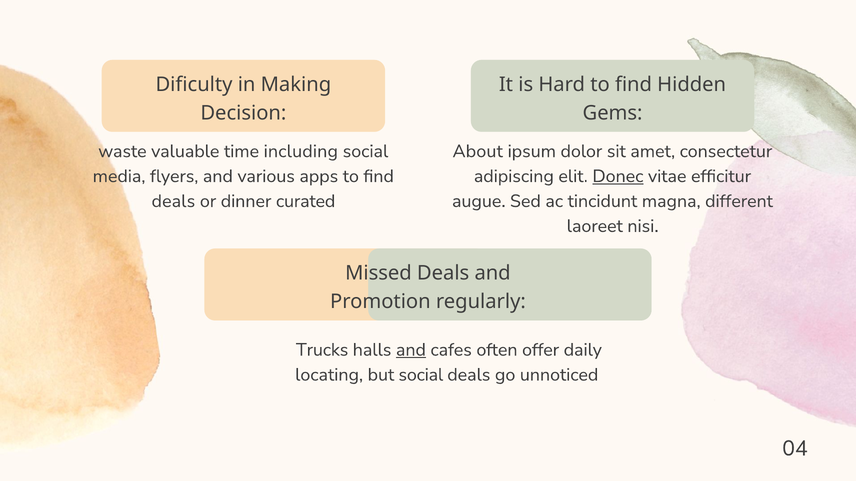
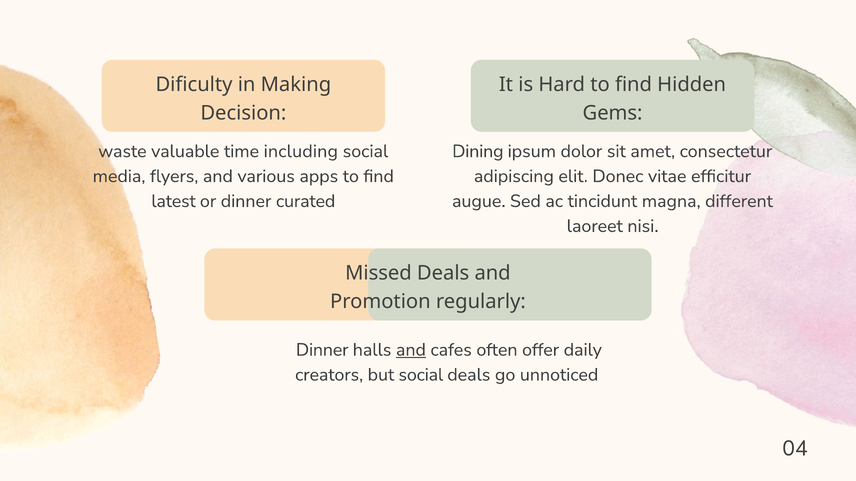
About: About -> Dining
Donec underline: present -> none
deals at (173, 201): deals -> latest
Trucks at (322, 350): Trucks -> Dinner
locating: locating -> creators
